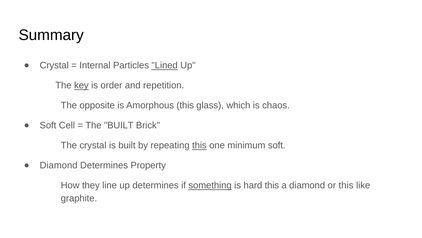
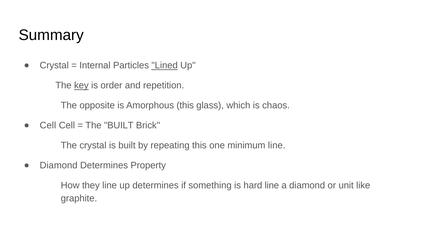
Soft at (48, 125): Soft -> Cell
this at (199, 145) underline: present -> none
minimum soft: soft -> line
something underline: present -> none
hard this: this -> line
or this: this -> unit
